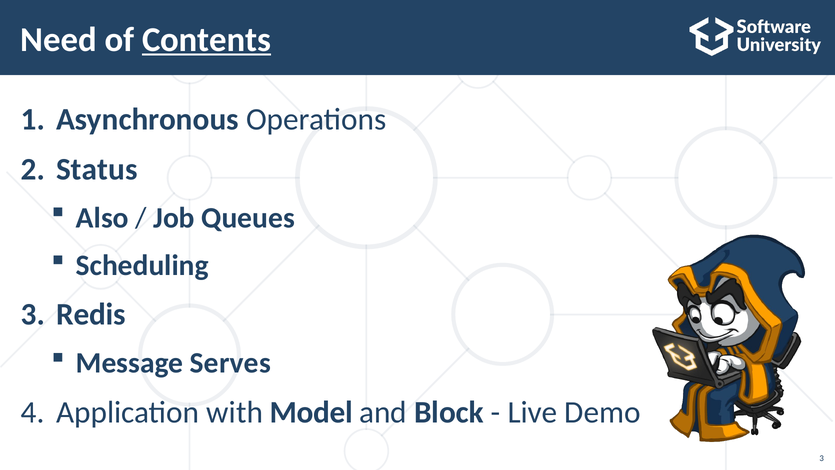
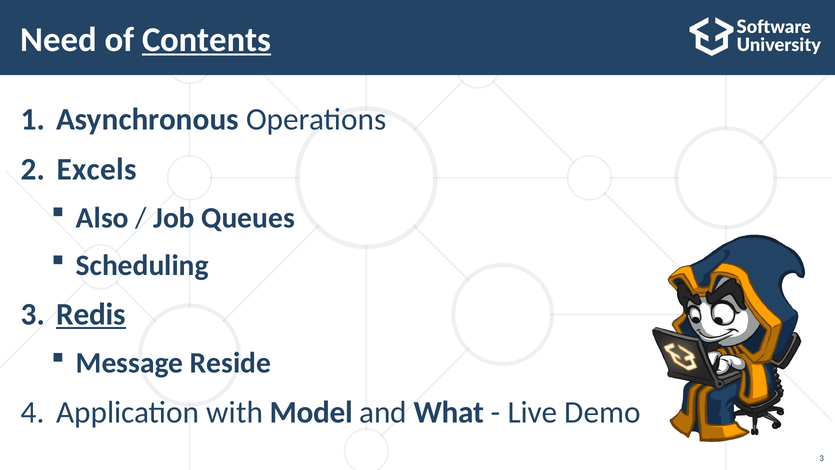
Status: Status -> Excels
Redis underline: none -> present
Serves: Serves -> Reside
Block: Block -> What
